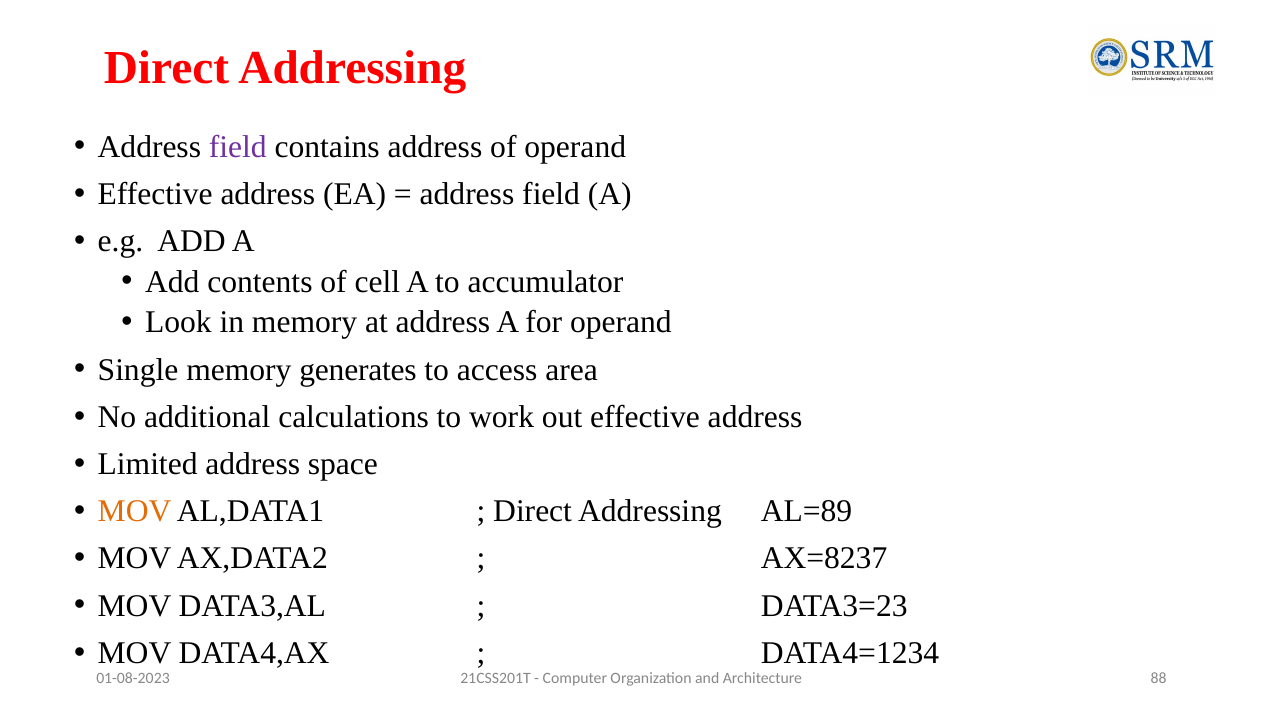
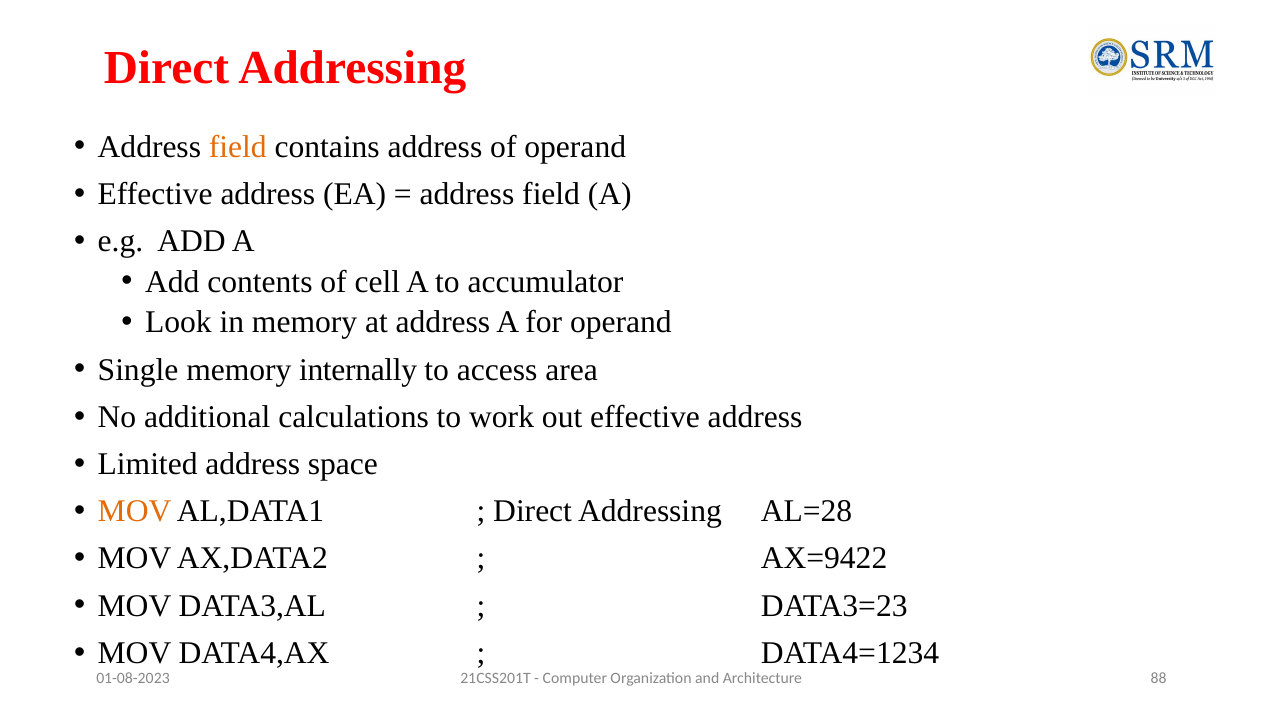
field at (238, 147) colour: purple -> orange
generates: generates -> internally
AL=89: AL=89 -> AL=28
AX=8237: AX=8237 -> AX=9422
